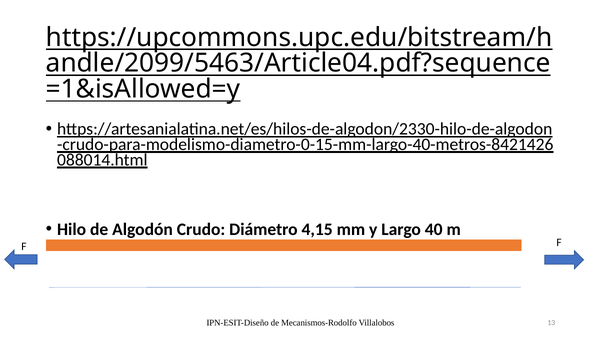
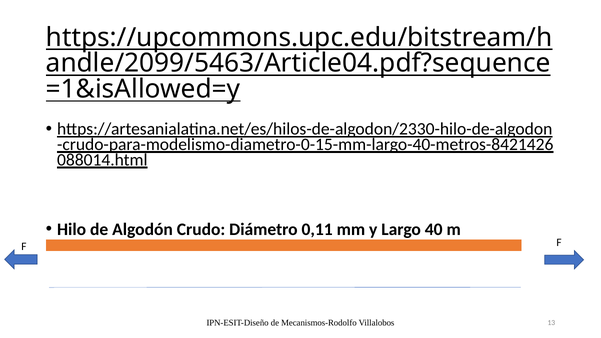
4,15: 4,15 -> 0,11
